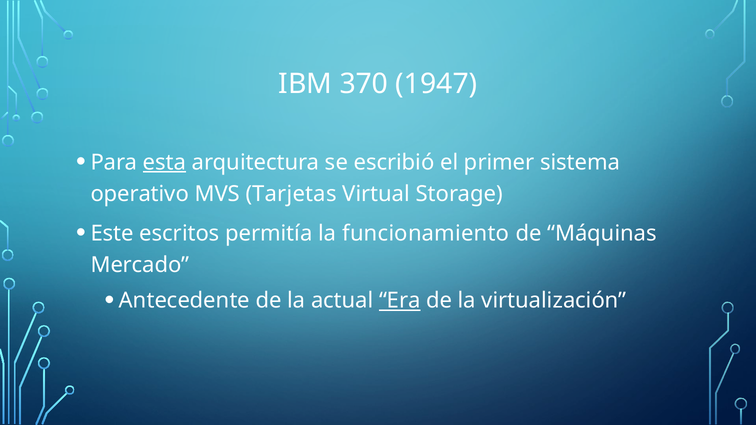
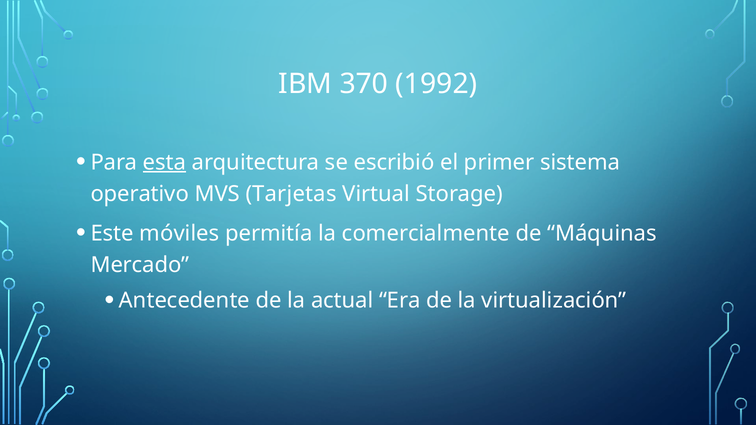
1947: 1947 -> 1992
escritos: escritos -> móviles
funcionamiento: funcionamiento -> comercialmente
Era underline: present -> none
